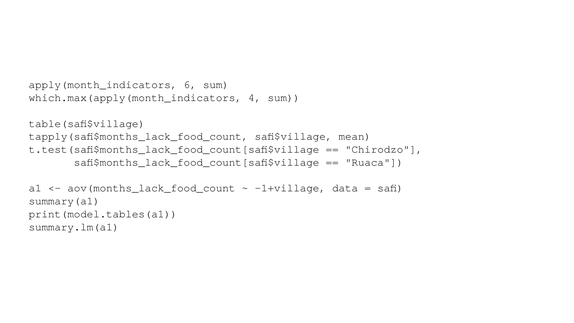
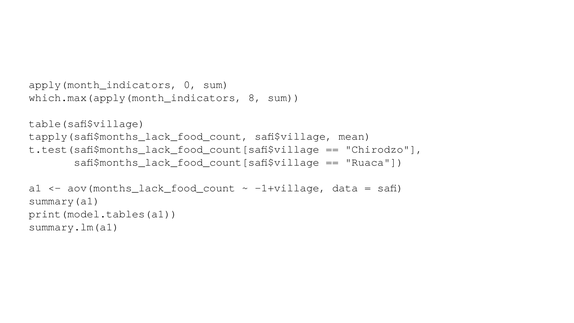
6: 6 -> 0
4: 4 -> 8
